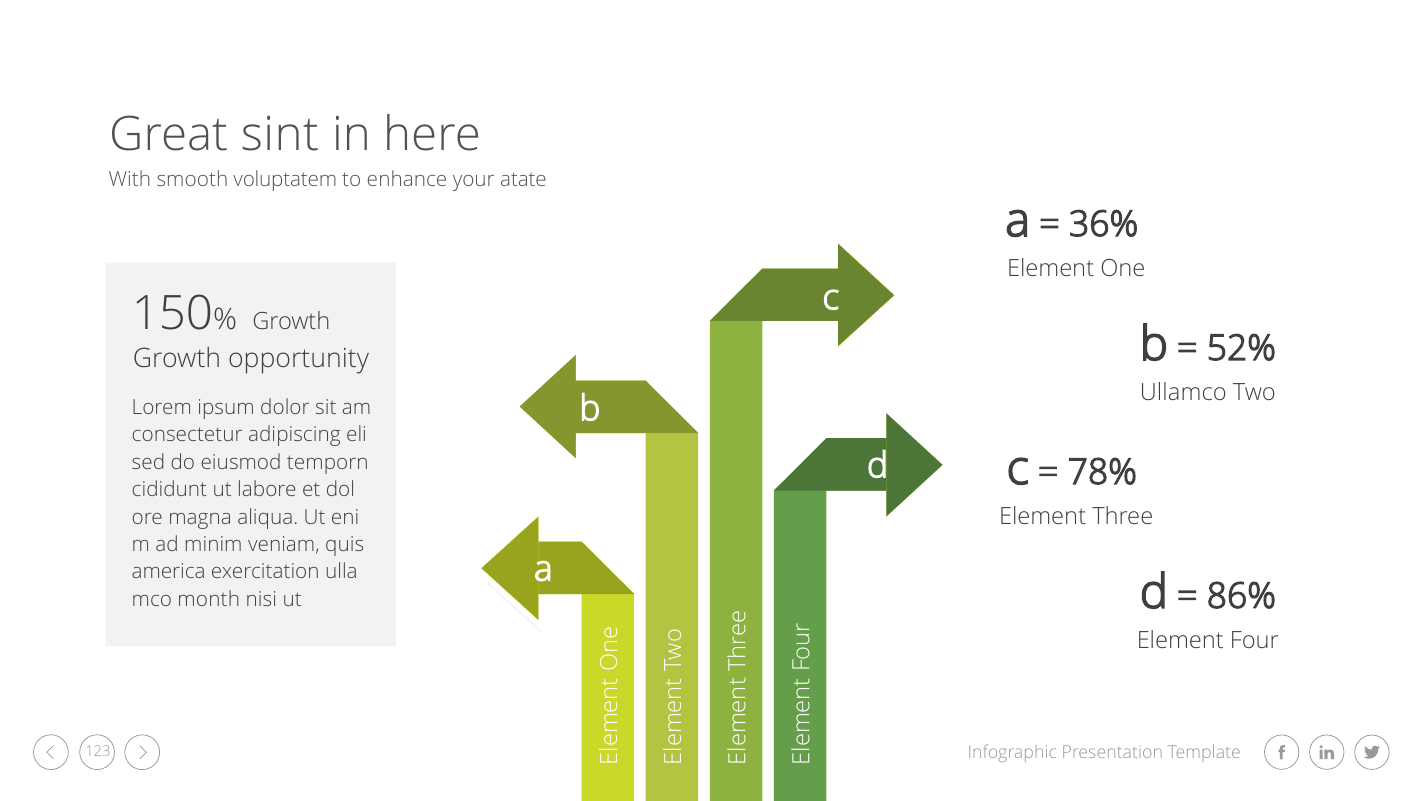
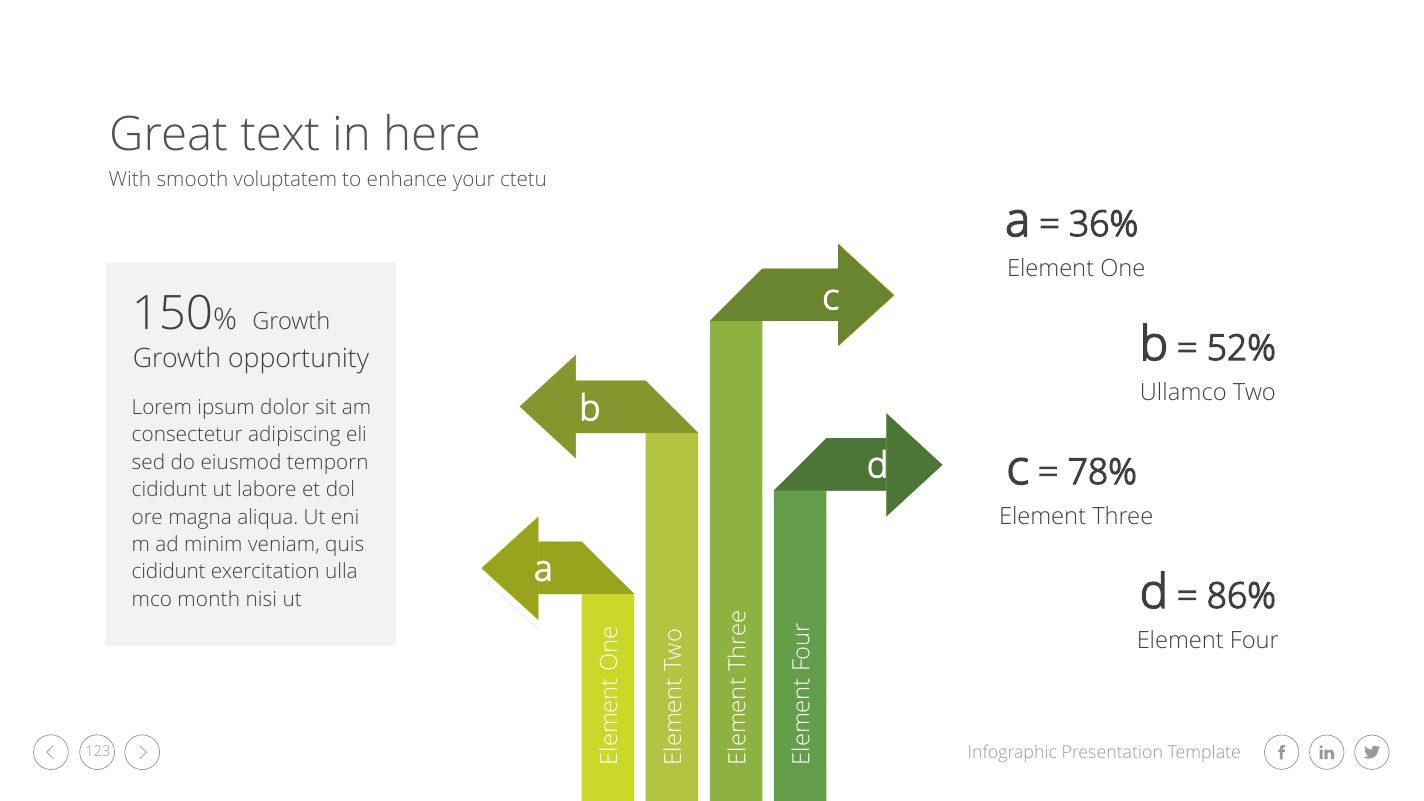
sint: sint -> text
atate: atate -> ctetu
america at (169, 572): america -> cididunt
